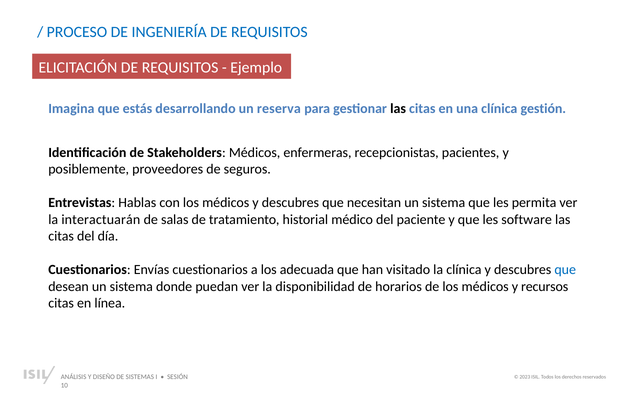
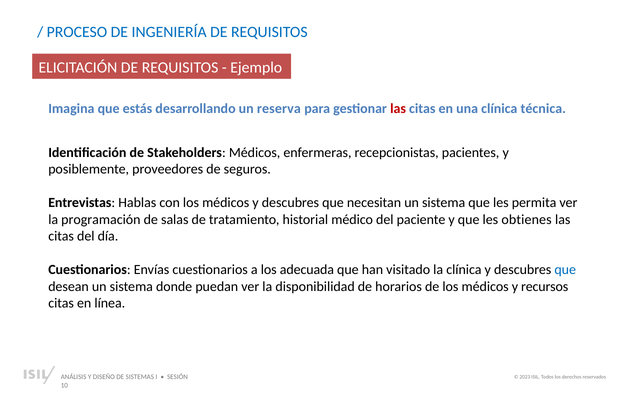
las at (398, 109) colour: black -> red
gestión: gestión -> técnica
interactuarán: interactuarán -> programación
software: software -> obtienes
